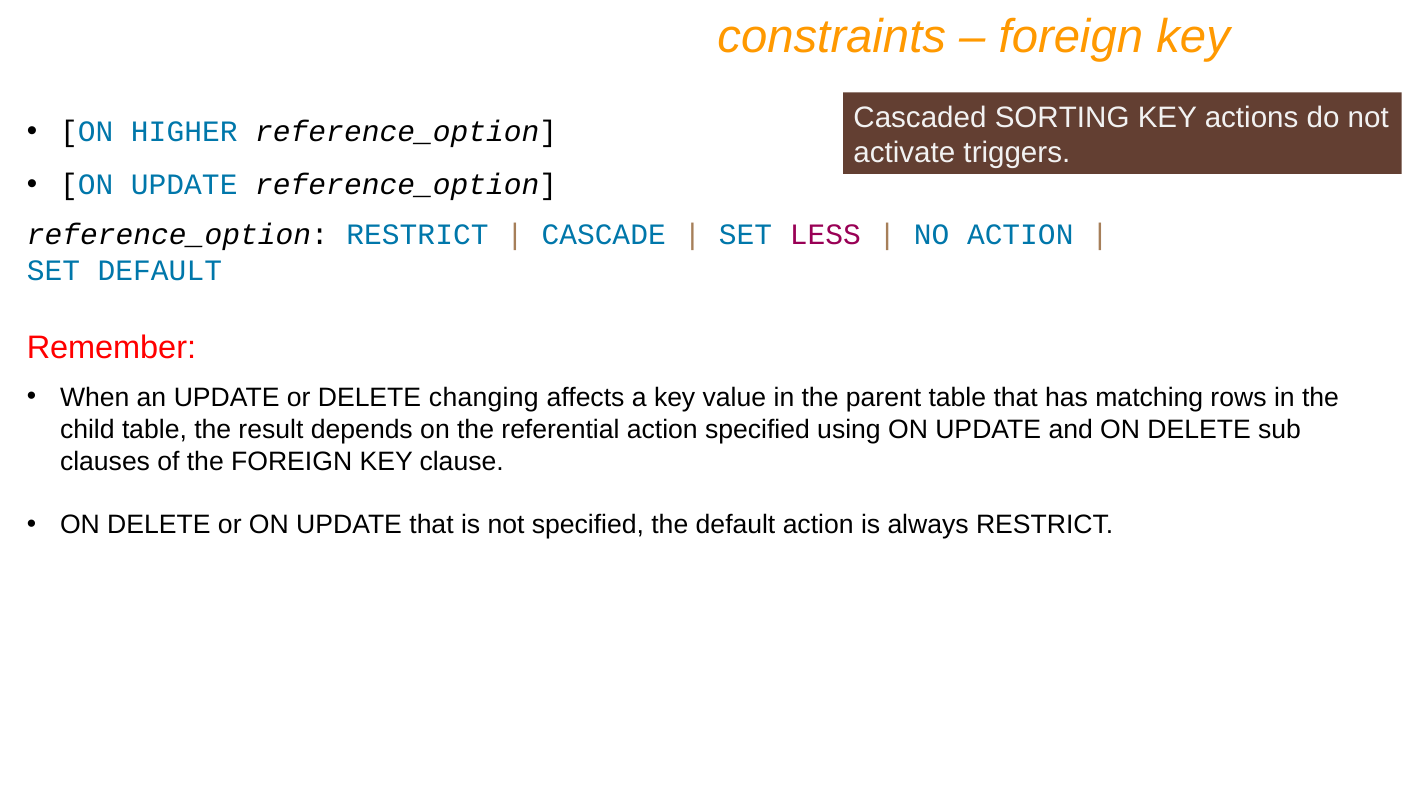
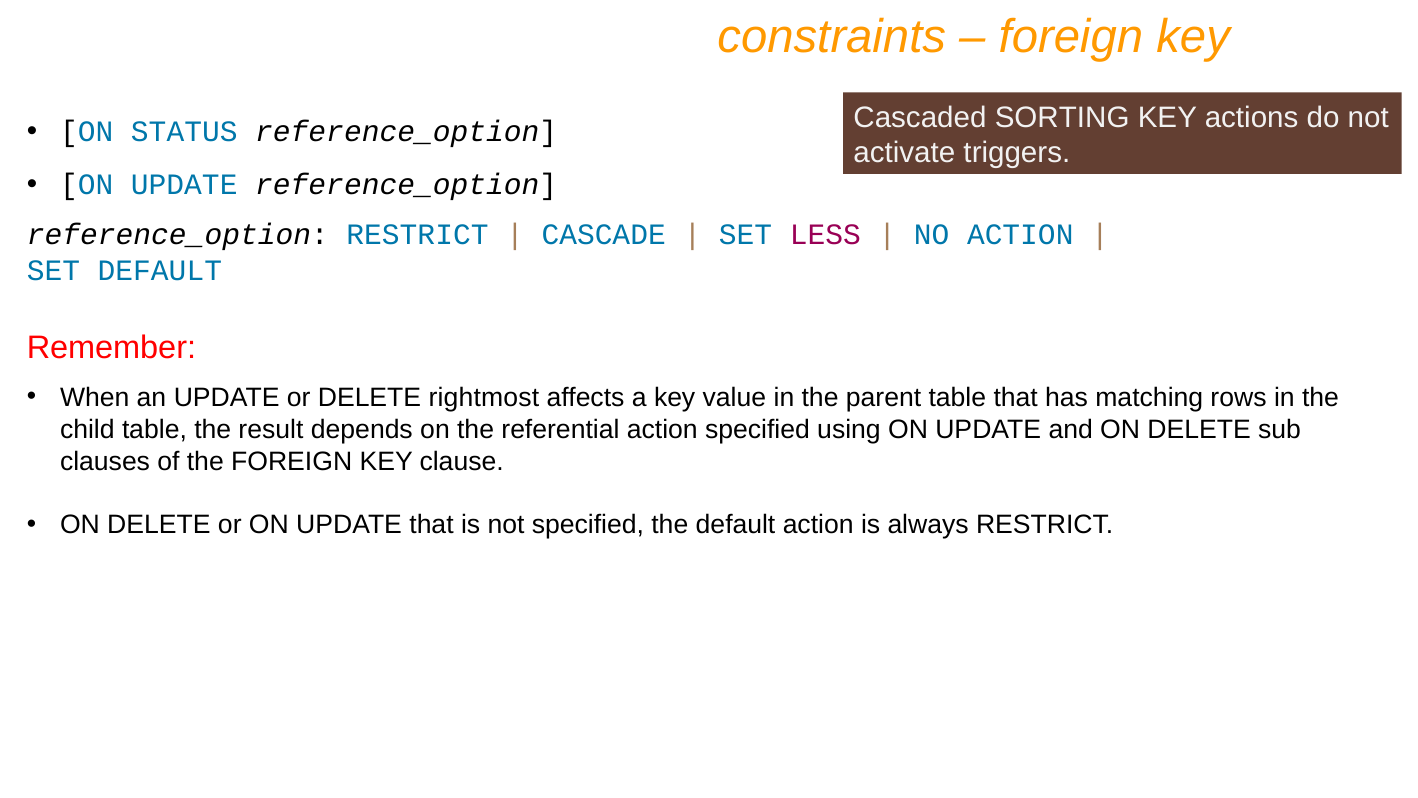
HIGHER: HIGHER -> STATUS
changing: changing -> rightmost
